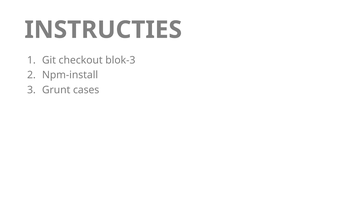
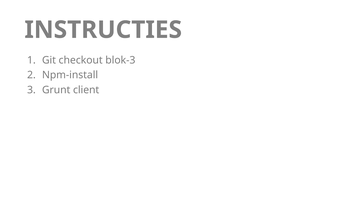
cases: cases -> client
